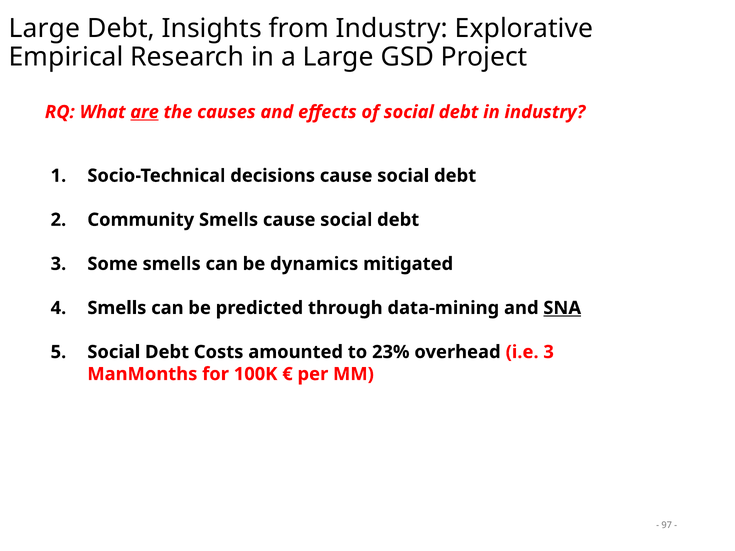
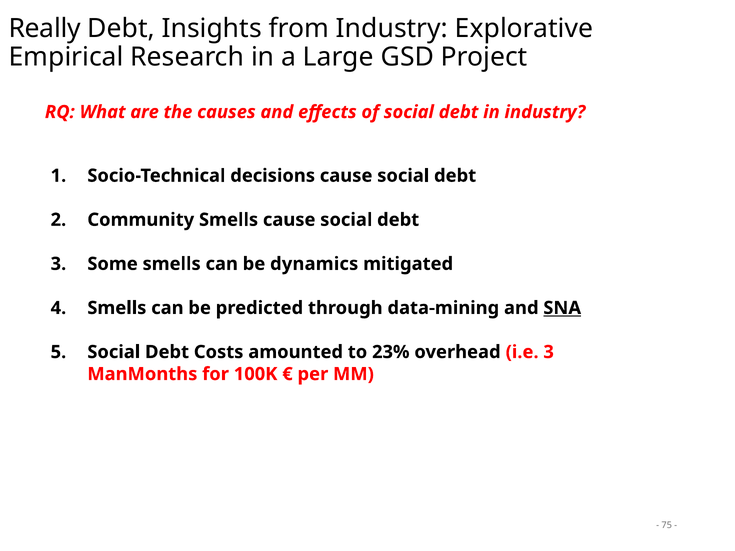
Large at (44, 29): Large -> Really
are underline: present -> none
97: 97 -> 75
